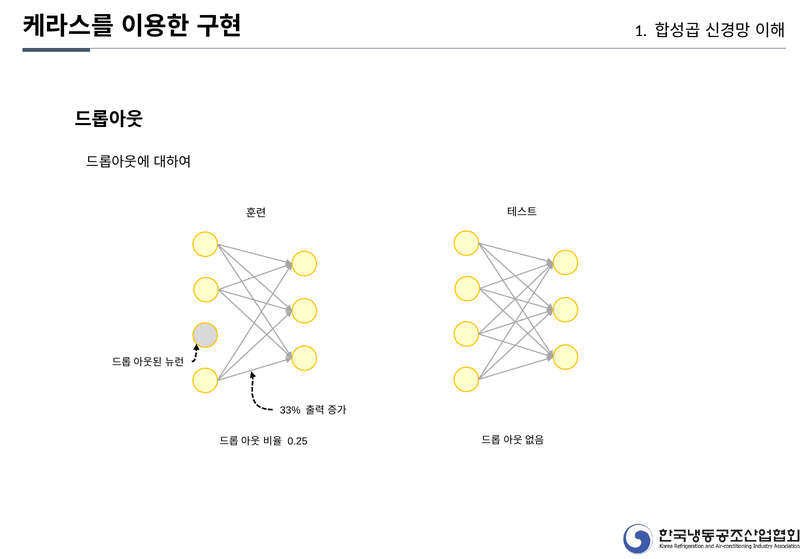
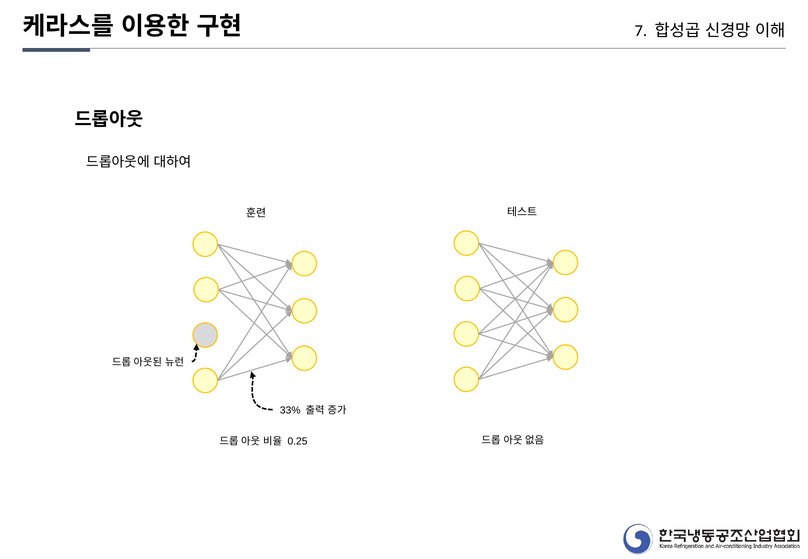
1: 1 -> 7
